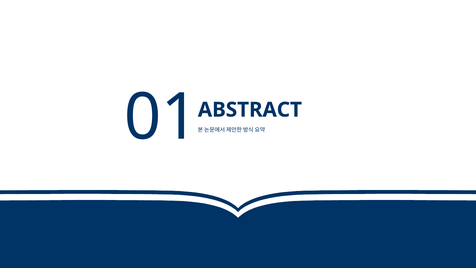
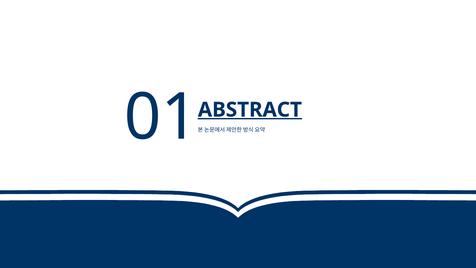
ABSTRACT underline: none -> present
